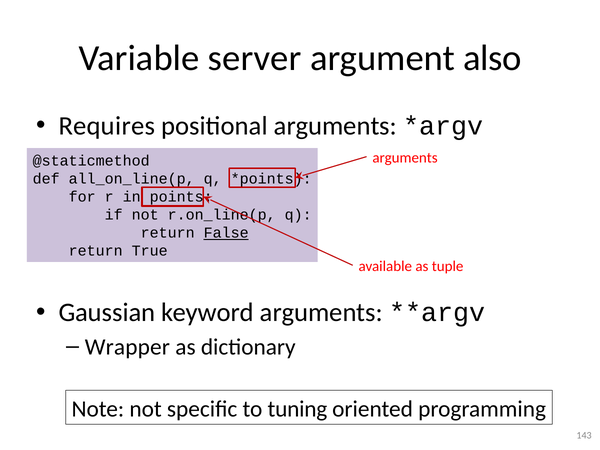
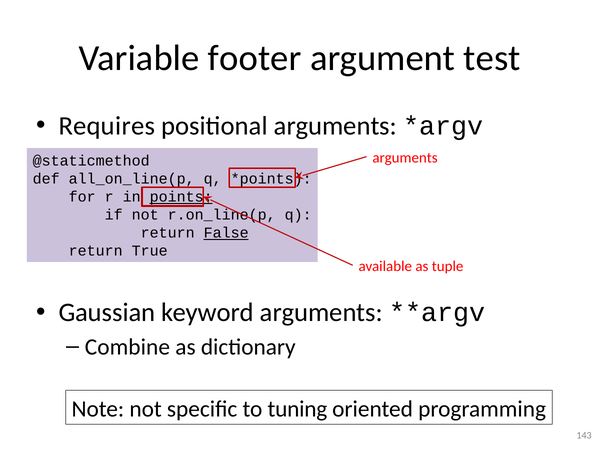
server: server -> footer
also: also -> test
points underline: none -> present
Wrapper: Wrapper -> Combine
